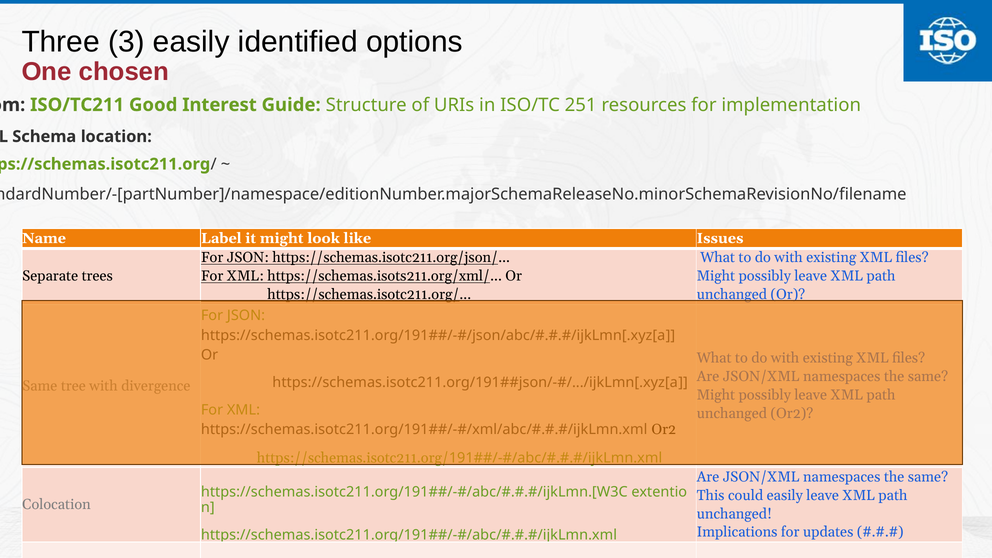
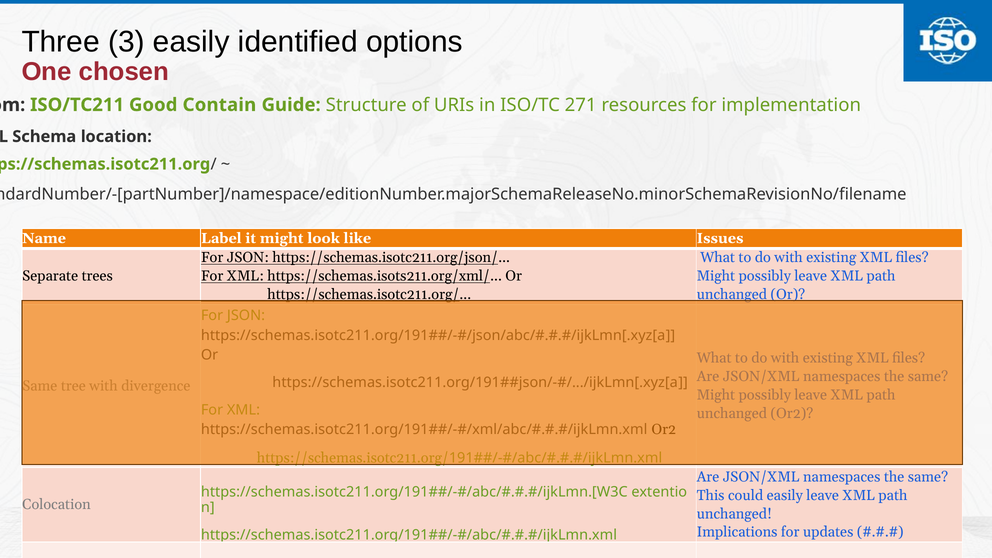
Interest: Interest -> Contain
251: 251 -> 271
